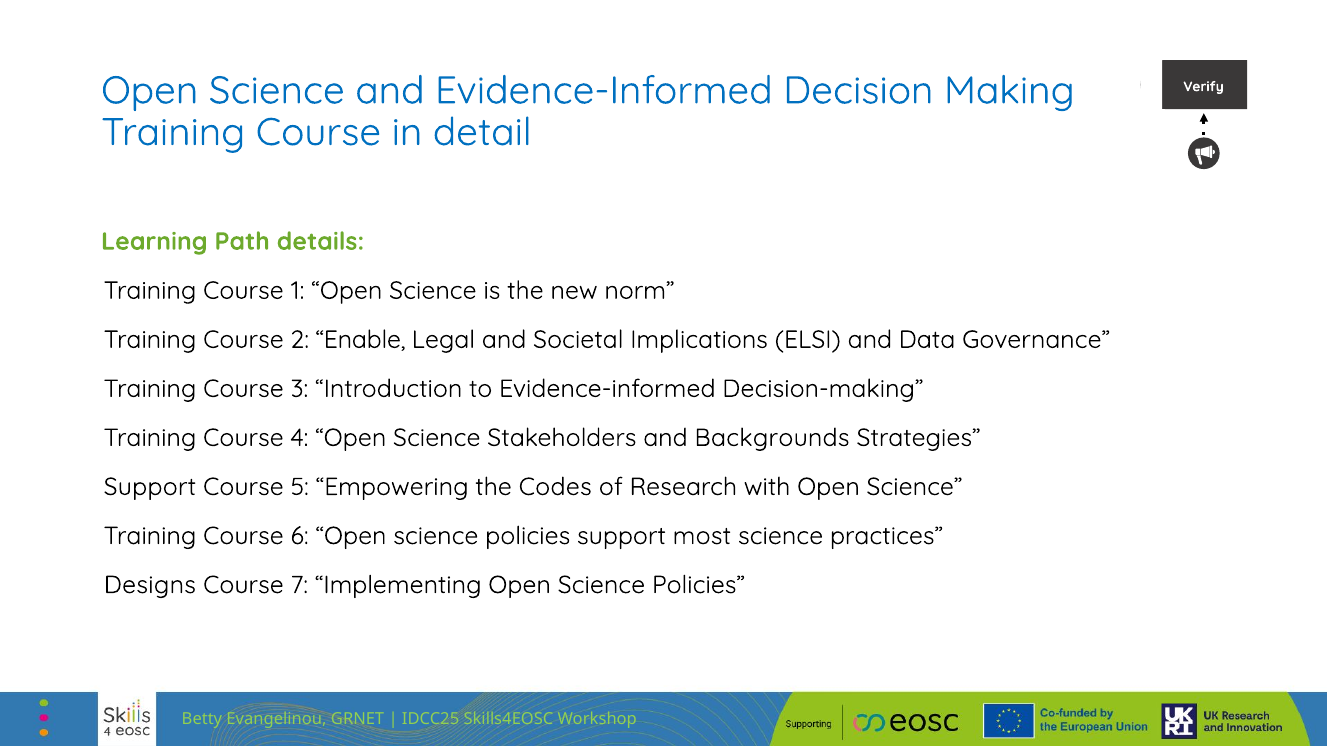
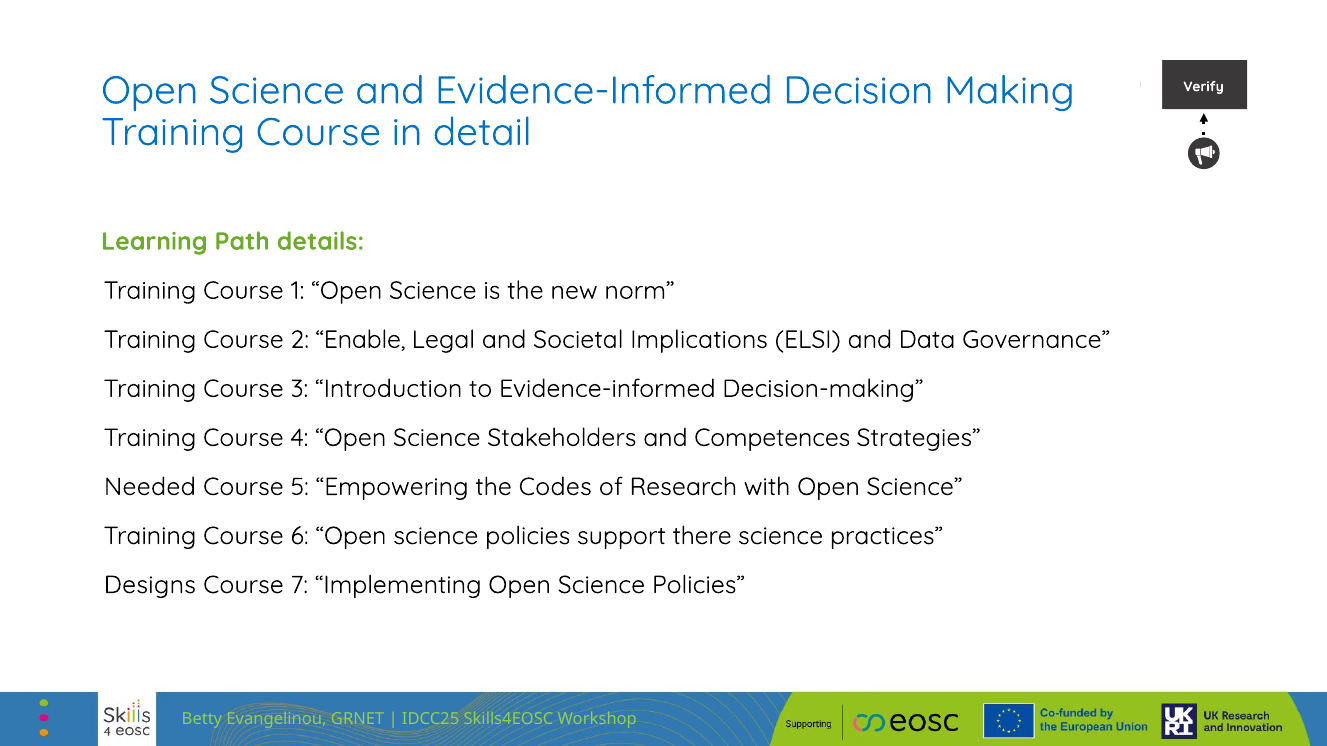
Backgrounds: Backgrounds -> Competences
Support at (150, 487): Support -> Needed
most: most -> there
